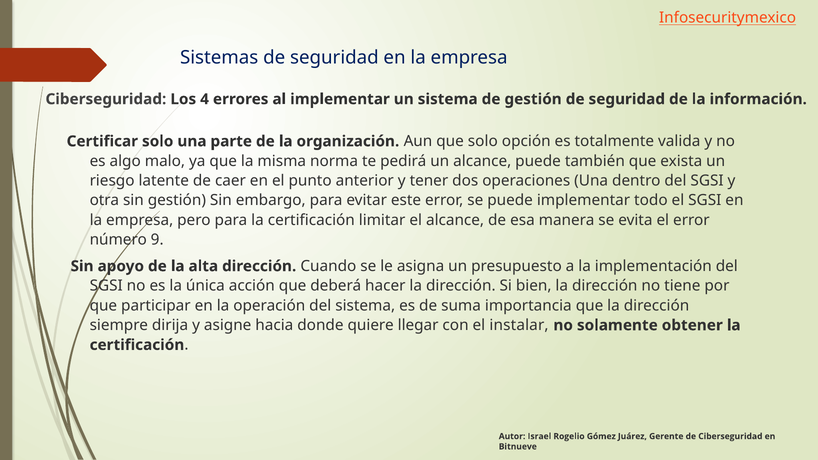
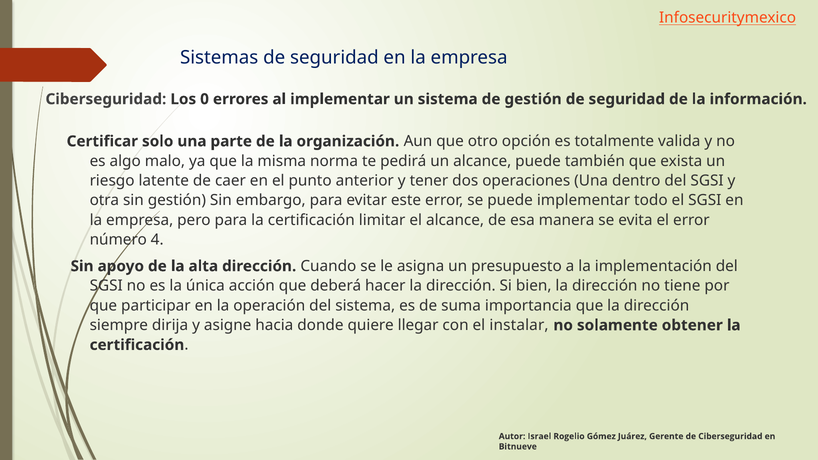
4: 4 -> 0
que solo: solo -> otro
9: 9 -> 4
